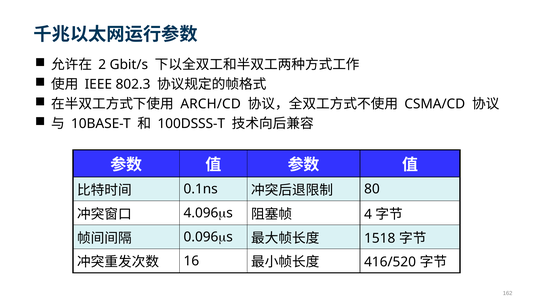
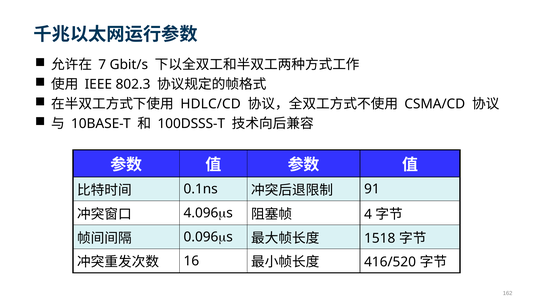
2: 2 -> 7
ARCH/CD: ARCH/CD -> HDLC/CD
80: 80 -> 91
